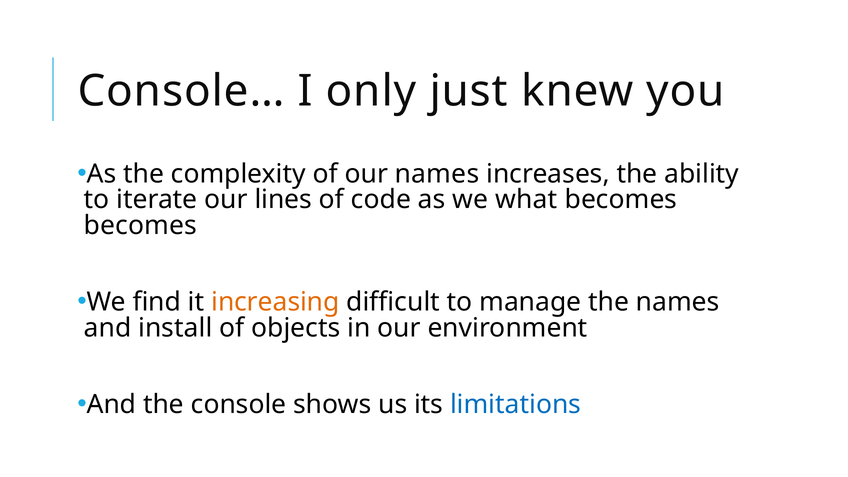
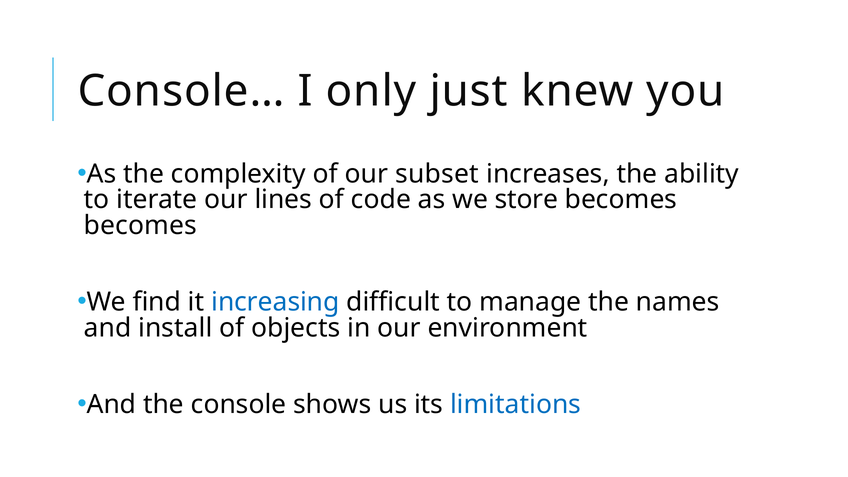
our names: names -> subset
what: what -> store
increasing colour: orange -> blue
